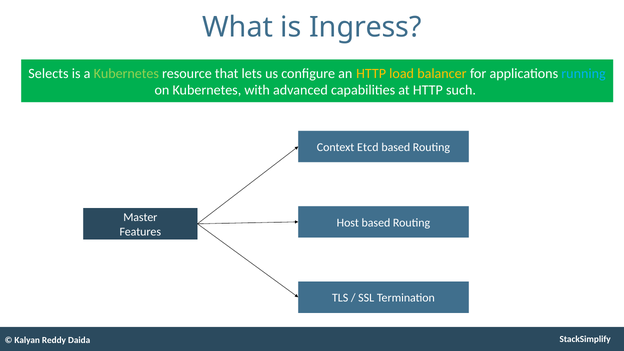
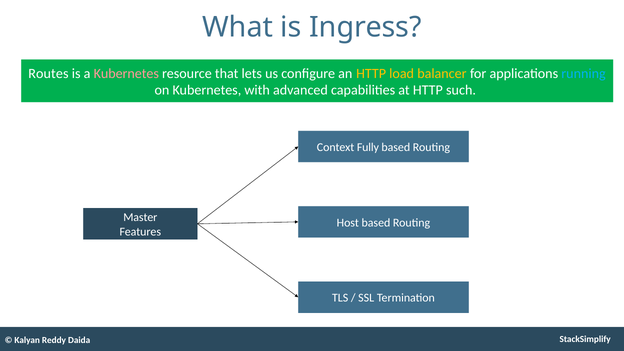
Selects: Selects -> Routes
Kubernetes at (126, 73) colour: light green -> pink
Etcd: Etcd -> Fully
